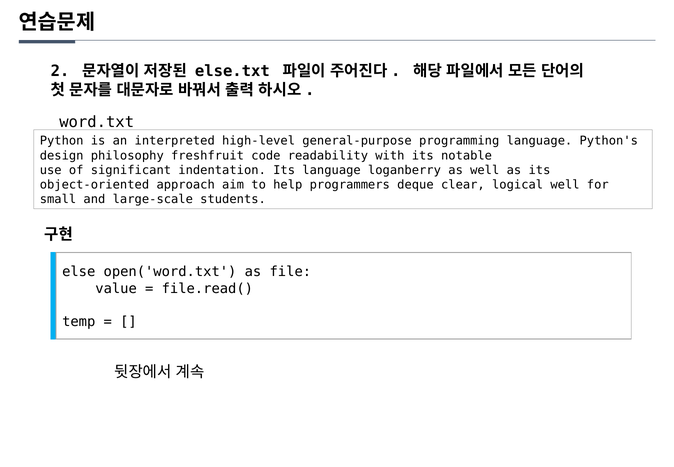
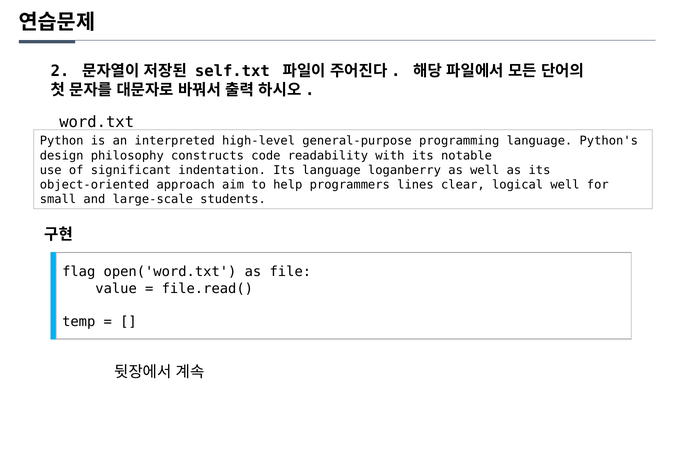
else.txt: else.txt -> self.txt
freshfruit: freshfruit -> constructs
deque: deque -> lines
else: else -> flag
